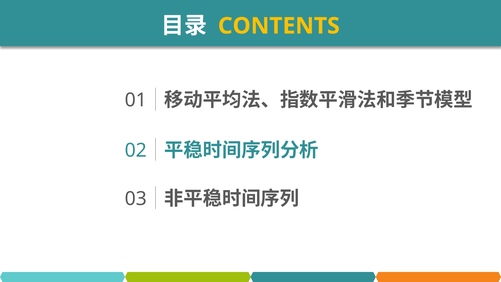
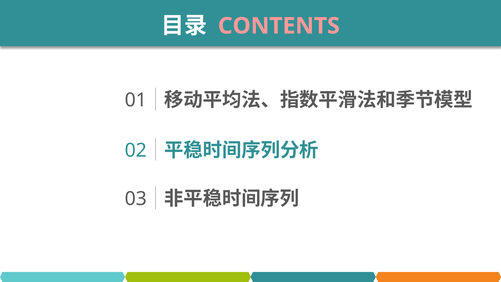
CONTENTS colour: yellow -> pink
